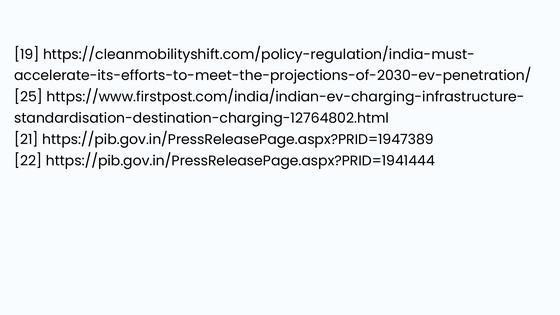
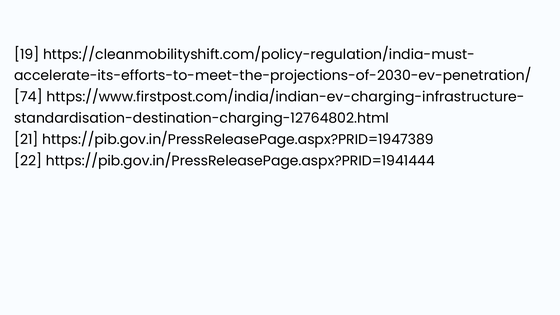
25: 25 -> 74
